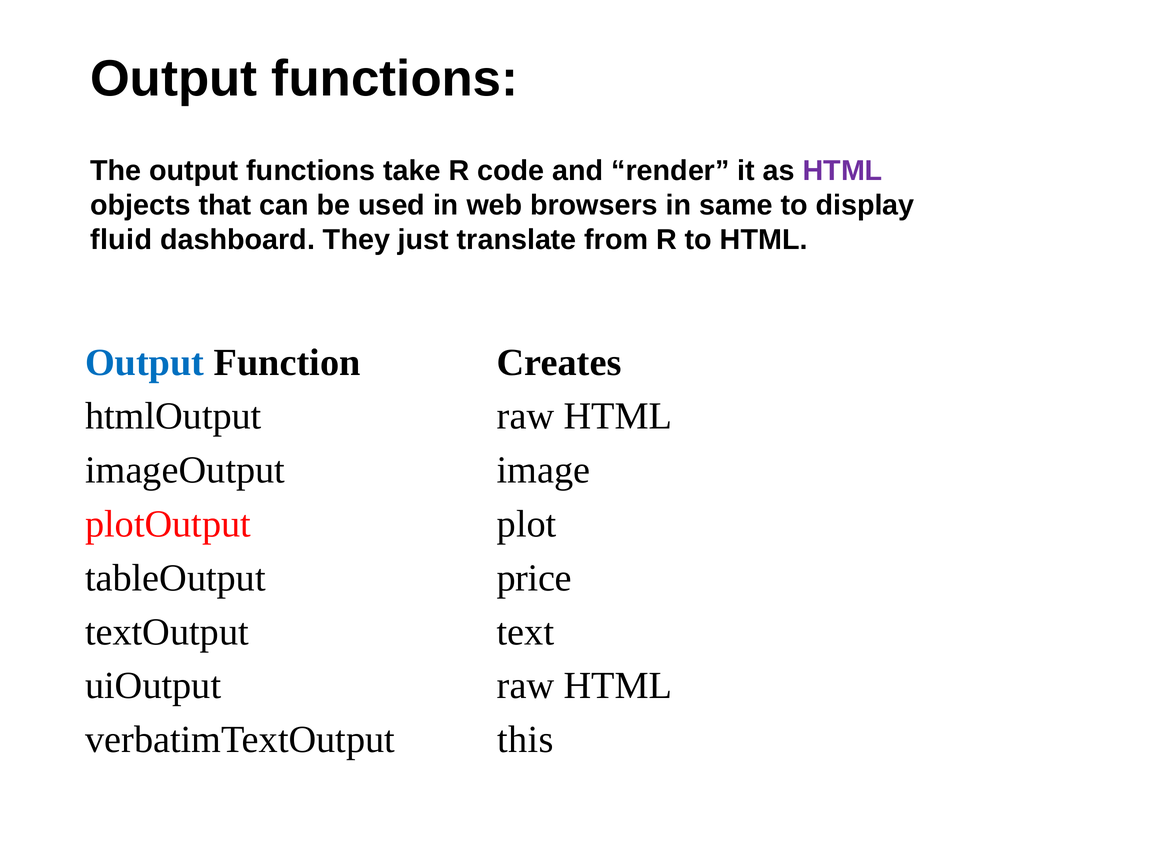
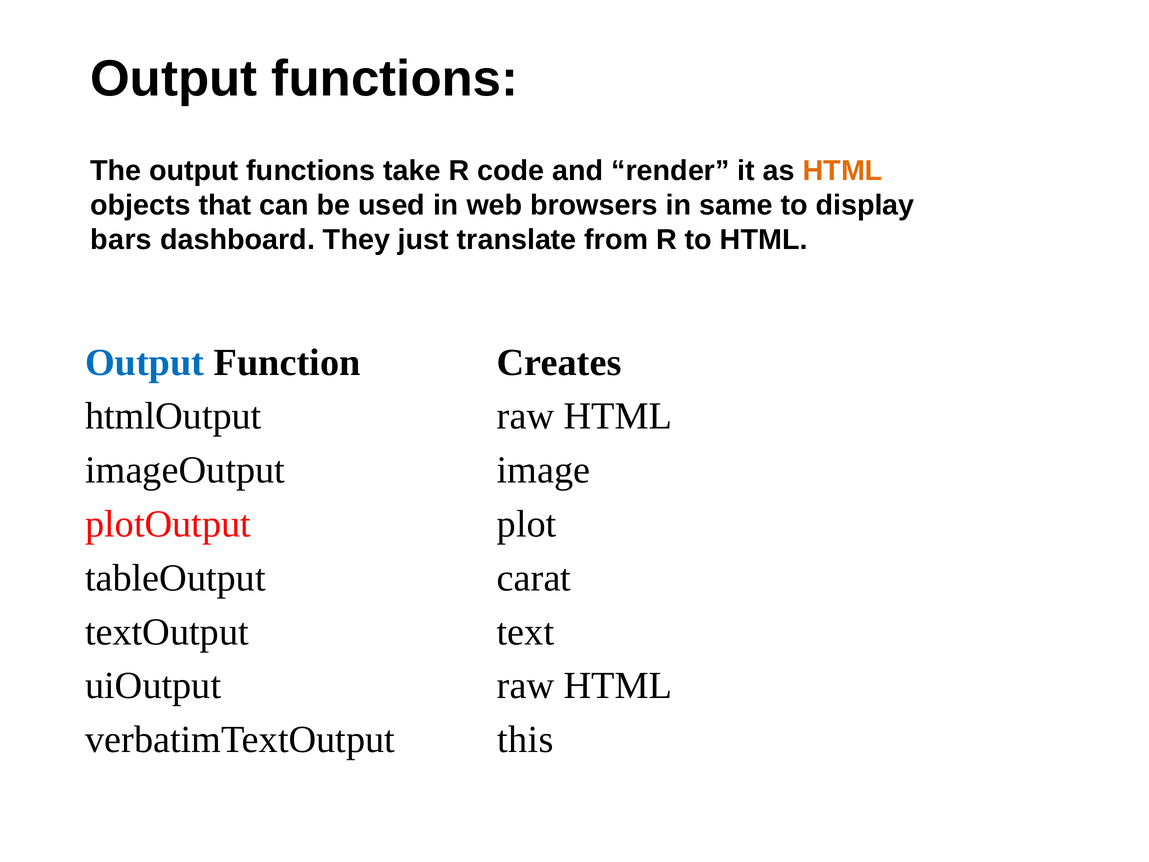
HTML at (843, 171) colour: purple -> orange
fluid: fluid -> bars
price: price -> carat
